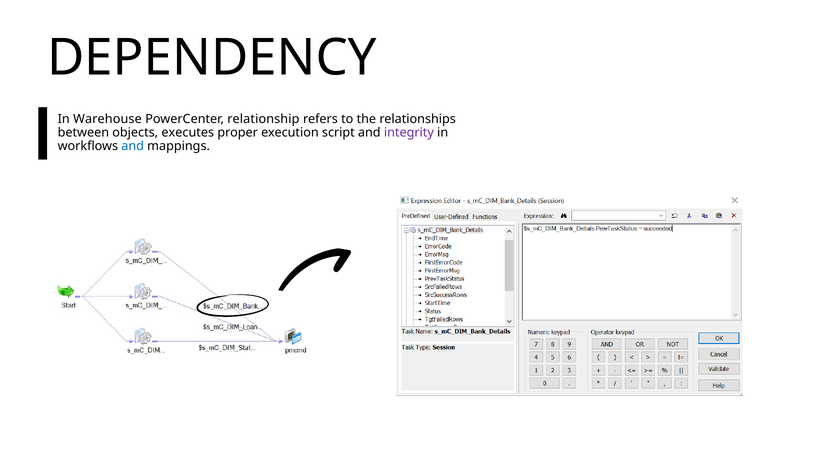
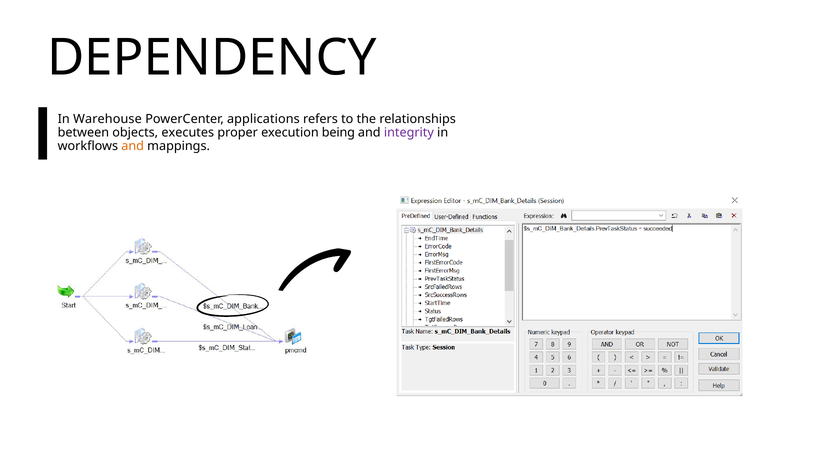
relationship: relationship -> applications
script: script -> being
and at (133, 146) colour: blue -> orange
